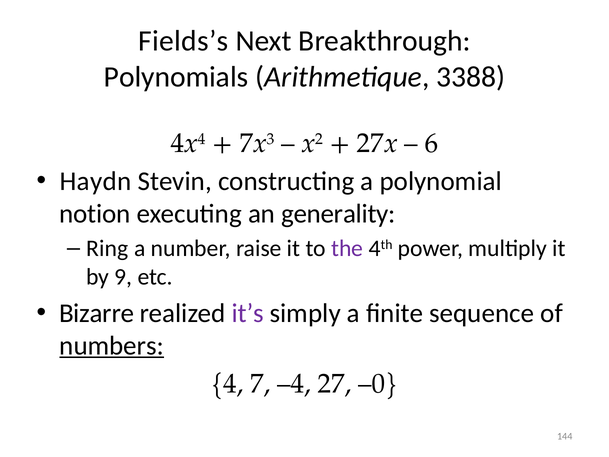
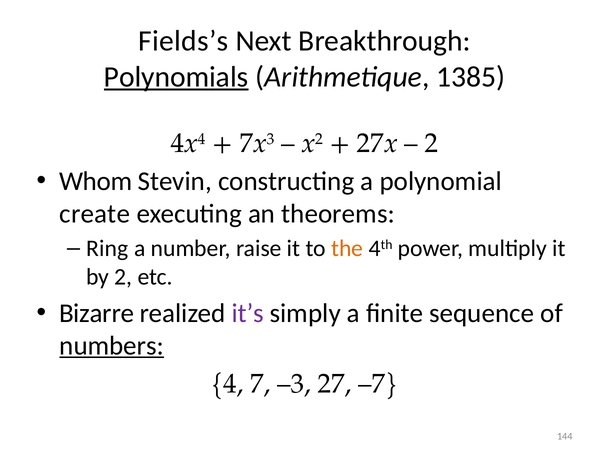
Polynomials underline: none -> present
3388: 3388 -> 1385
6 at (431, 143): 6 -> 2
Haydn: Haydn -> Whom
notion: notion -> create
generality: generality -> theorems
the colour: purple -> orange
by 9: 9 -> 2
–4: –4 -> –3
–0: –0 -> –7
